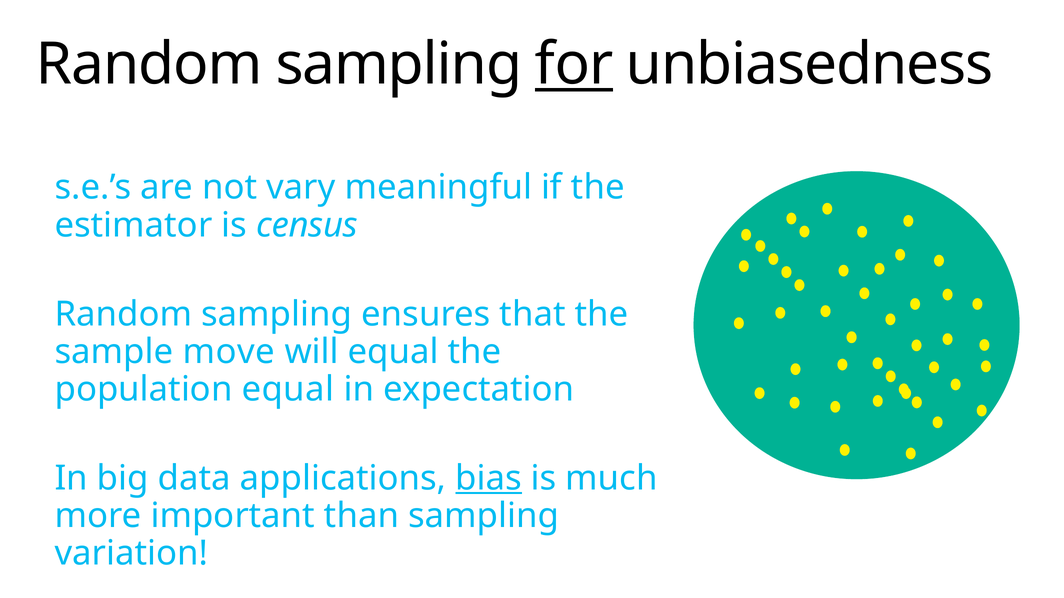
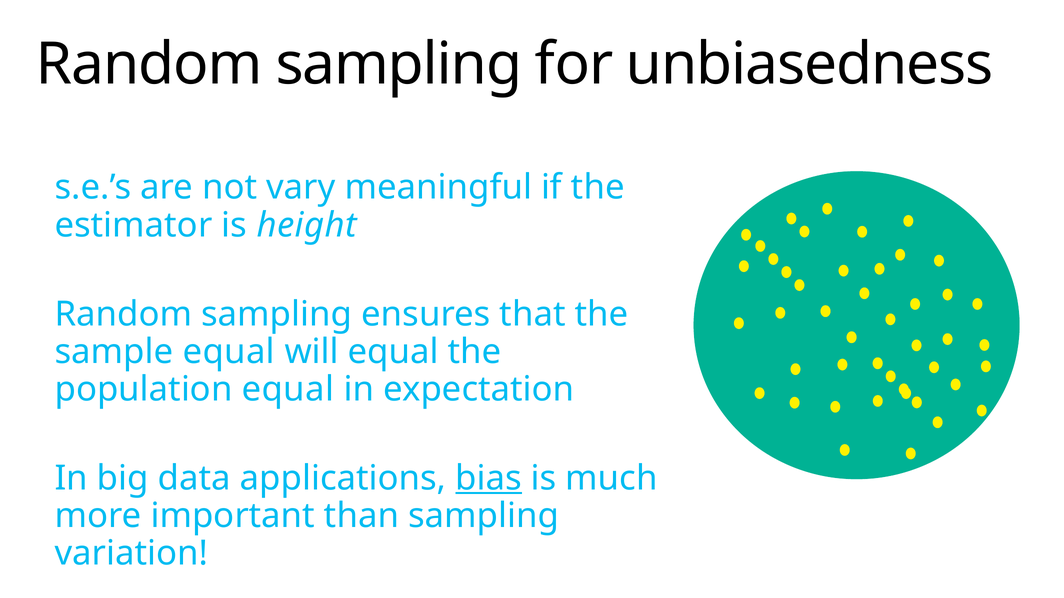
for underline: present -> none
census: census -> height
sample move: move -> equal
